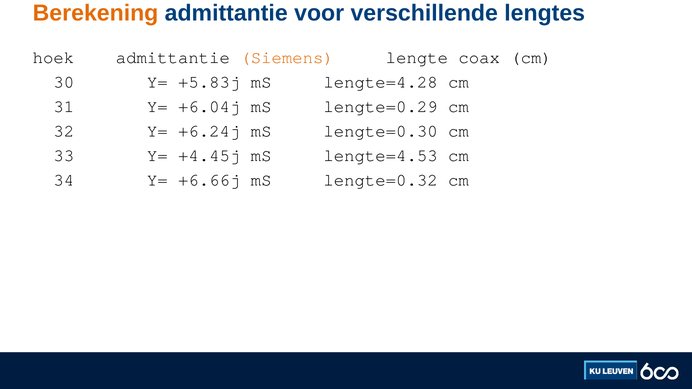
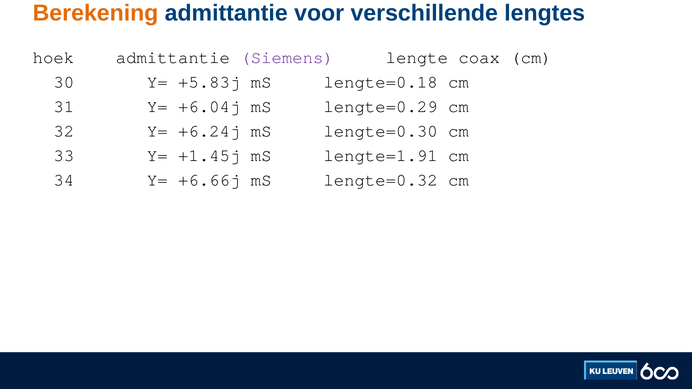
Siemens colour: orange -> purple
lengte=4.28: lengte=4.28 -> lengte=0.18
+4.45j: +4.45j -> +1.45j
lengte=4.53: lengte=4.53 -> lengte=1.91
